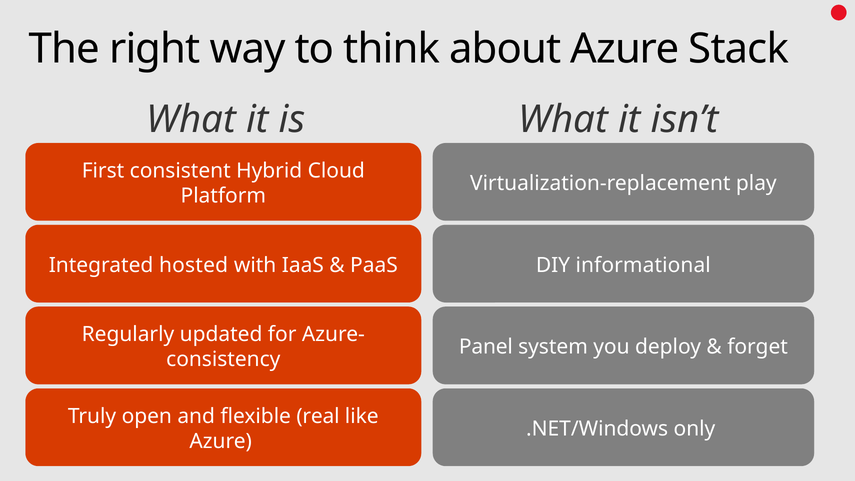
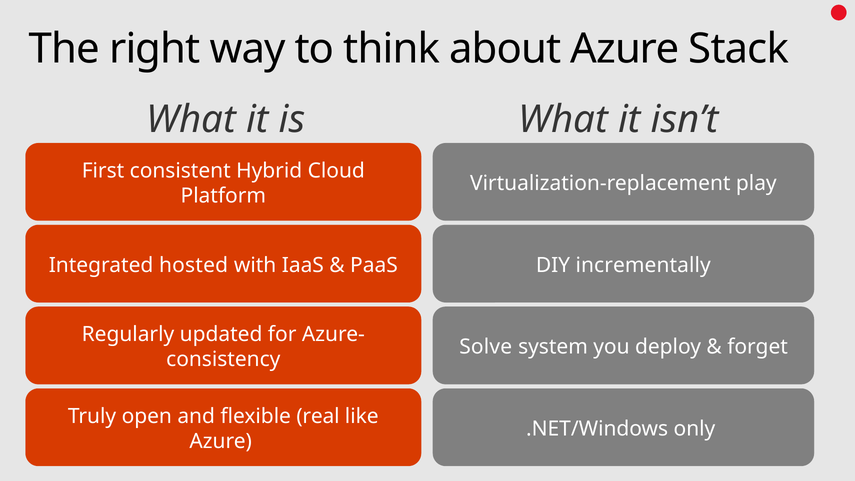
informational: informational -> incrementally
Panel: Panel -> Solve
